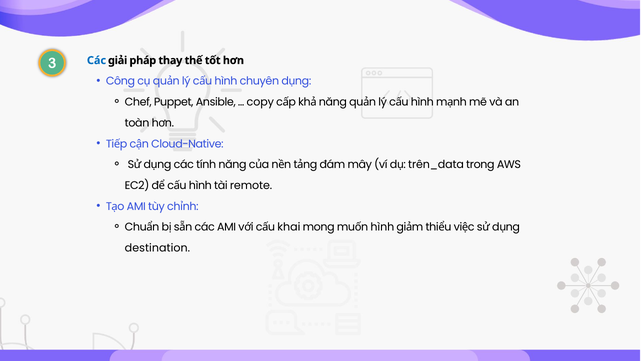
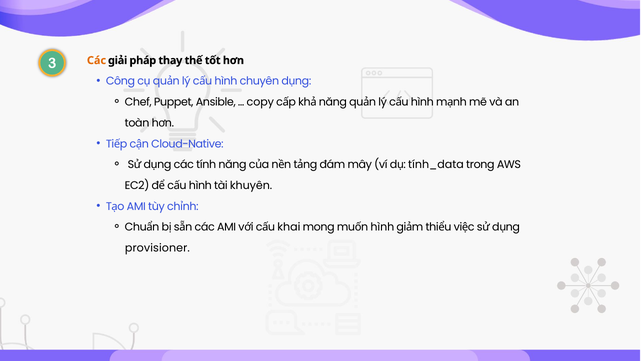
Các at (96, 60) colour: blue -> orange
trên_data: trên_data -> tính_data
remote: remote -> khuyên
destination: destination -> provisioner
